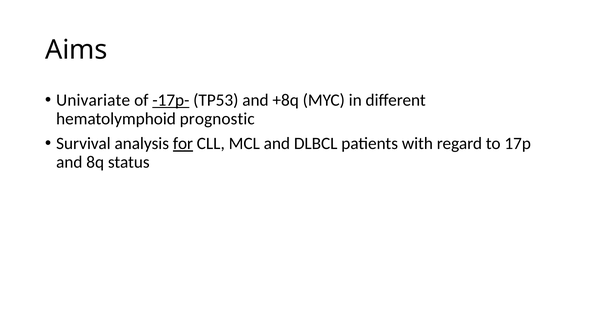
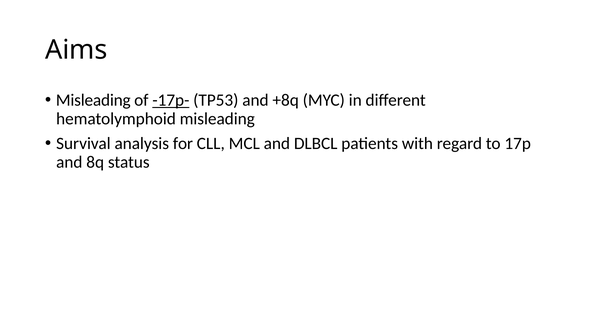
Univariate at (93, 100): Univariate -> Misleading
hematolymphoid prognostic: prognostic -> misleading
for underline: present -> none
